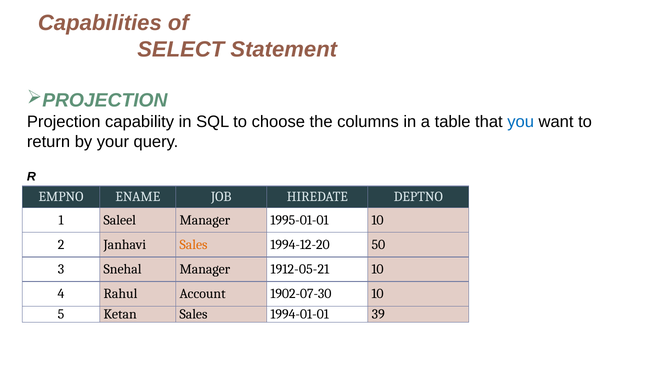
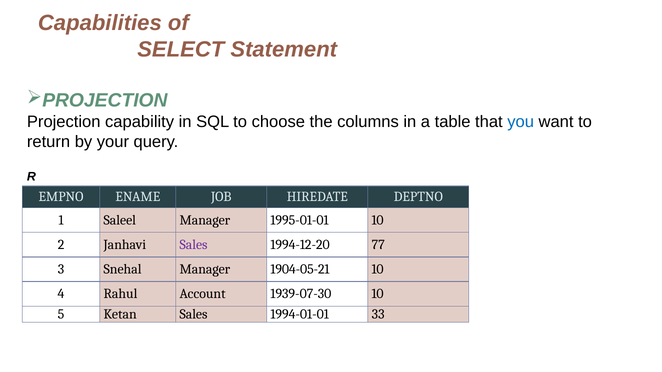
Sales at (194, 245) colour: orange -> purple
50: 50 -> 77
1912-05-21: 1912-05-21 -> 1904-05-21
1902-07-30: 1902-07-30 -> 1939-07-30
39: 39 -> 33
